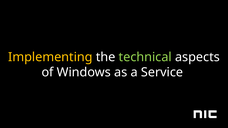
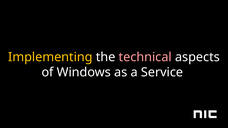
technical colour: light green -> pink
